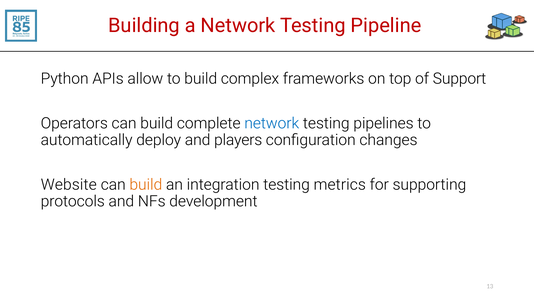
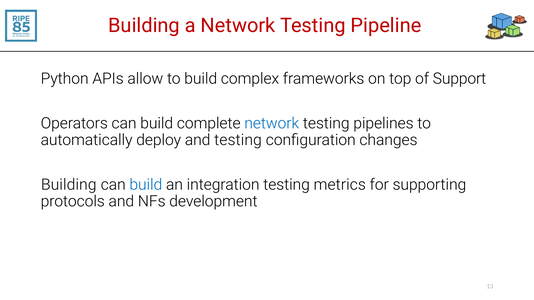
and players: players -> testing
Website at (69, 185): Website -> Building
build at (146, 185) colour: orange -> blue
